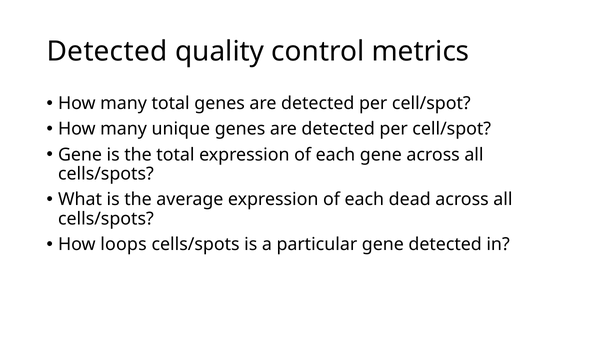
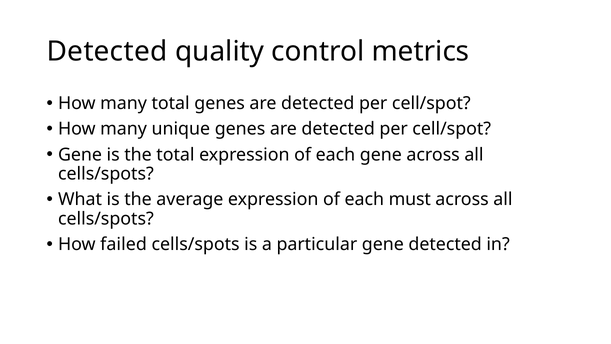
dead: dead -> must
loops: loops -> failed
